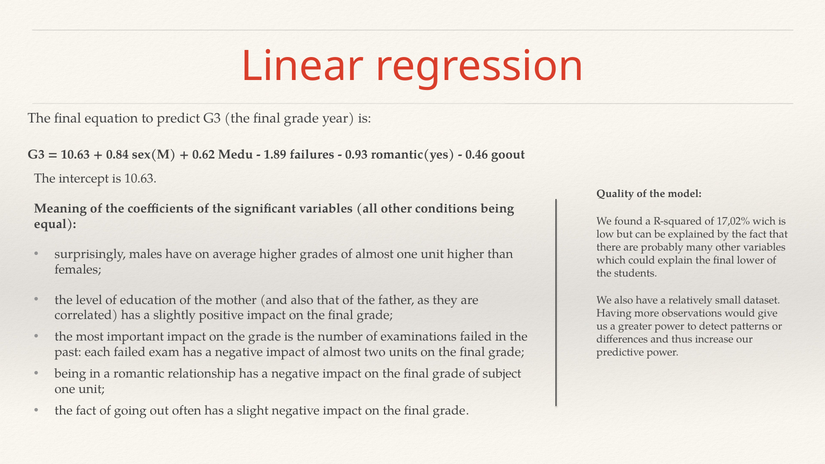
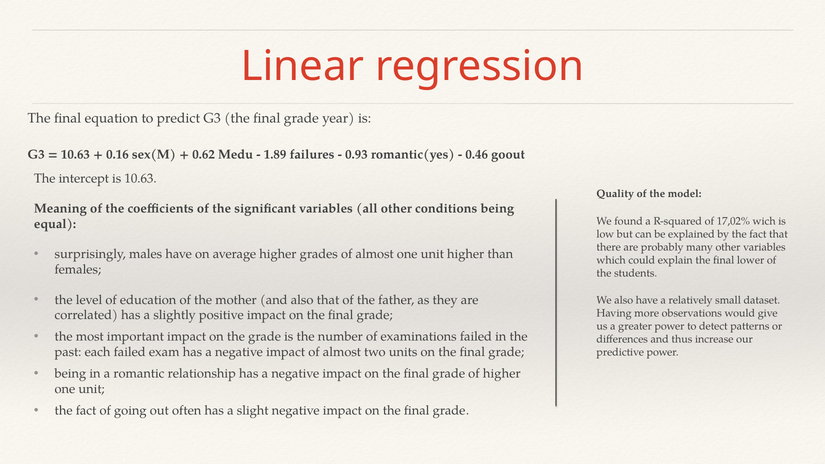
0.84: 0.84 -> 0.16
of subject: subject -> higher
